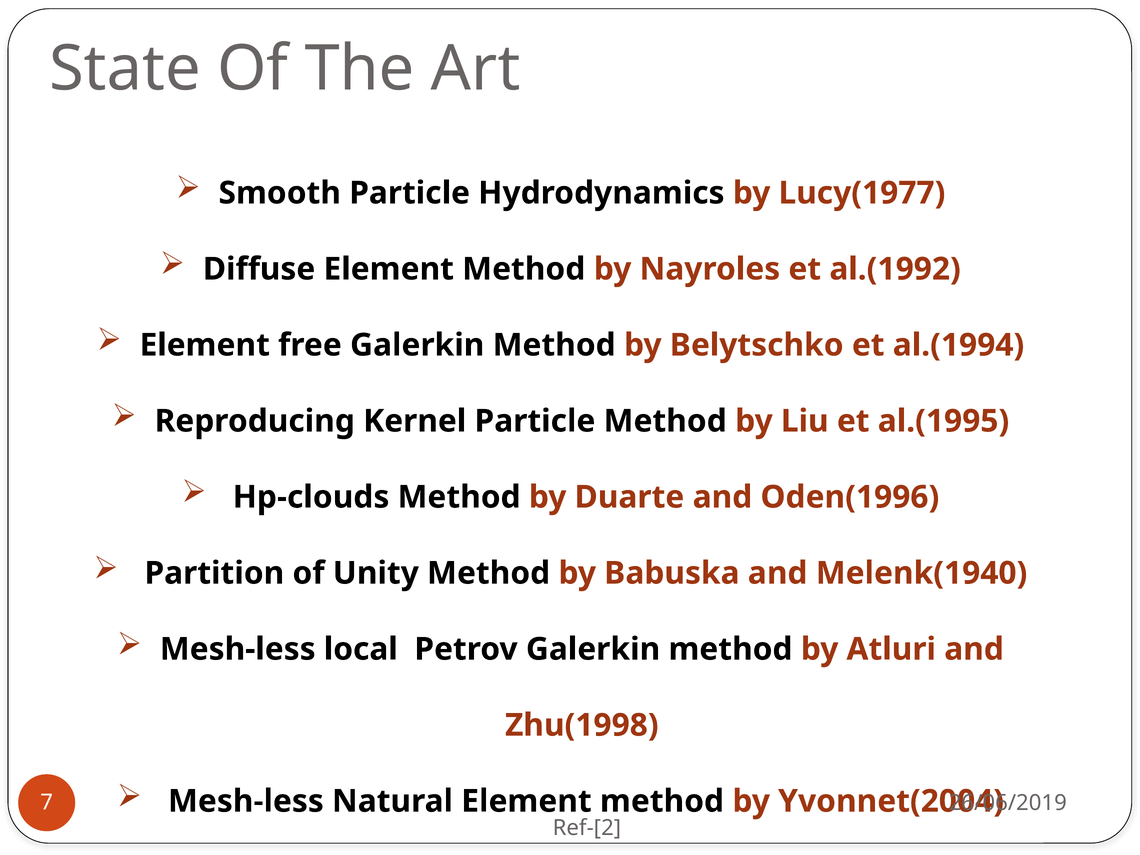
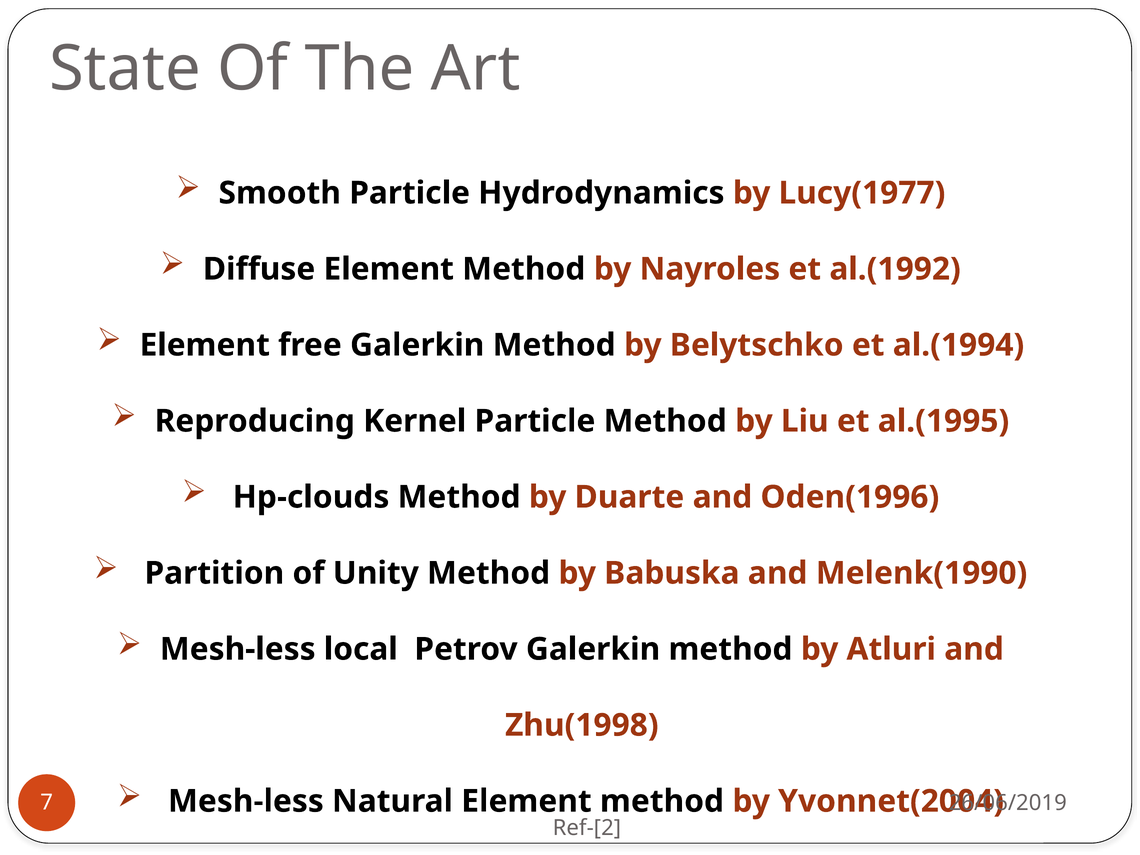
Melenk(1940: Melenk(1940 -> Melenk(1990
